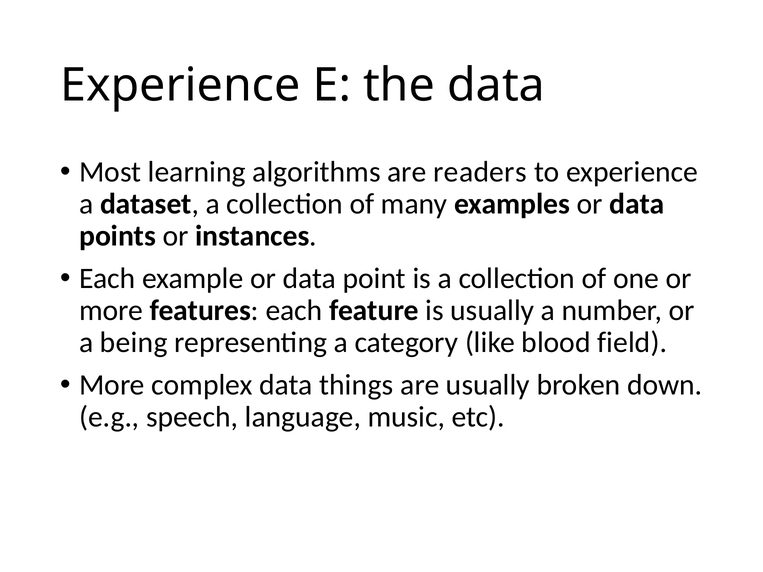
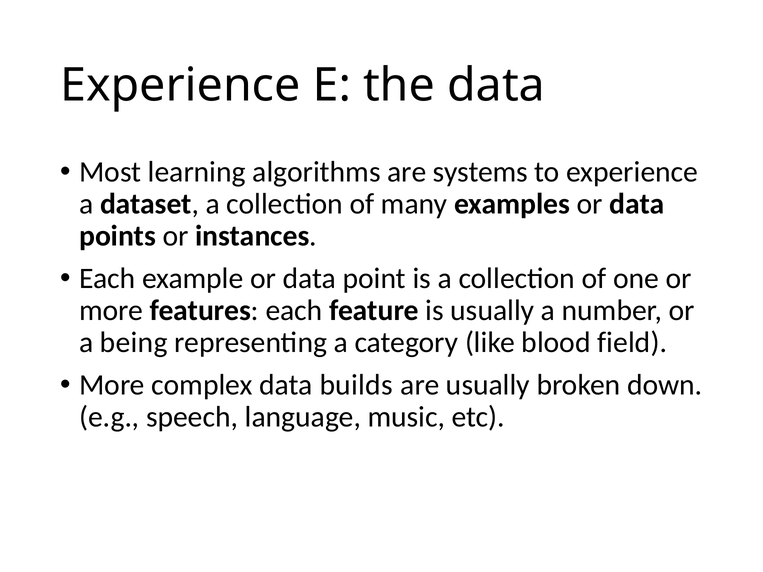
readers: readers -> systems
things: things -> builds
